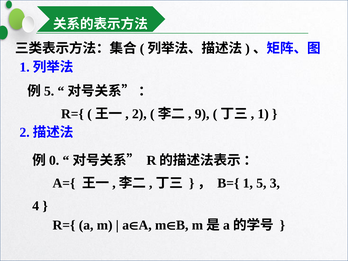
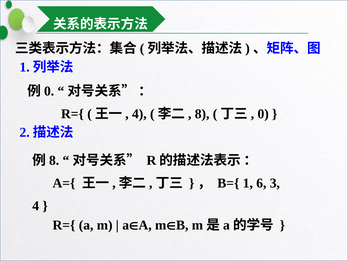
5 at (49, 91): 5 -> 0
2 at (139, 114): 2 -> 4
9 at (202, 114): 9 -> 8
1 at (263, 114): 1 -> 0
0 at (54, 160): 0 -> 8
1 5: 5 -> 6
